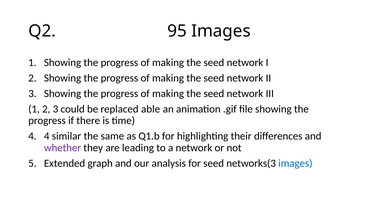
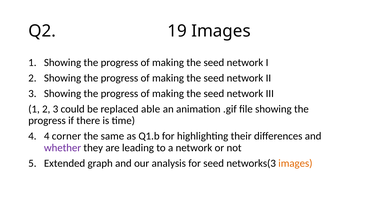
95: 95 -> 19
similar: similar -> corner
images at (295, 164) colour: blue -> orange
